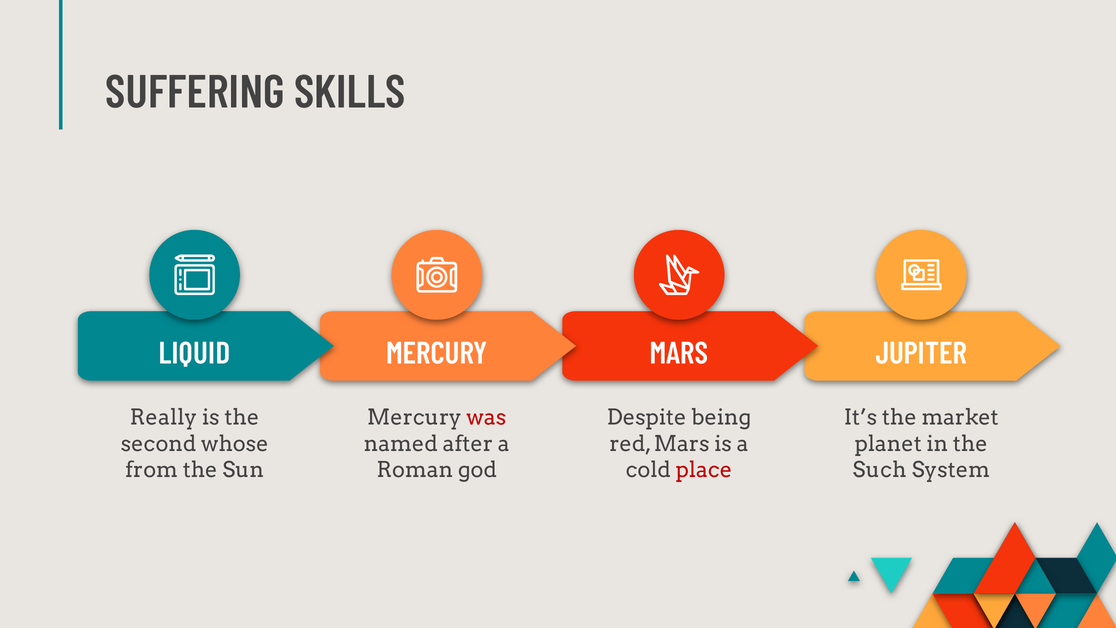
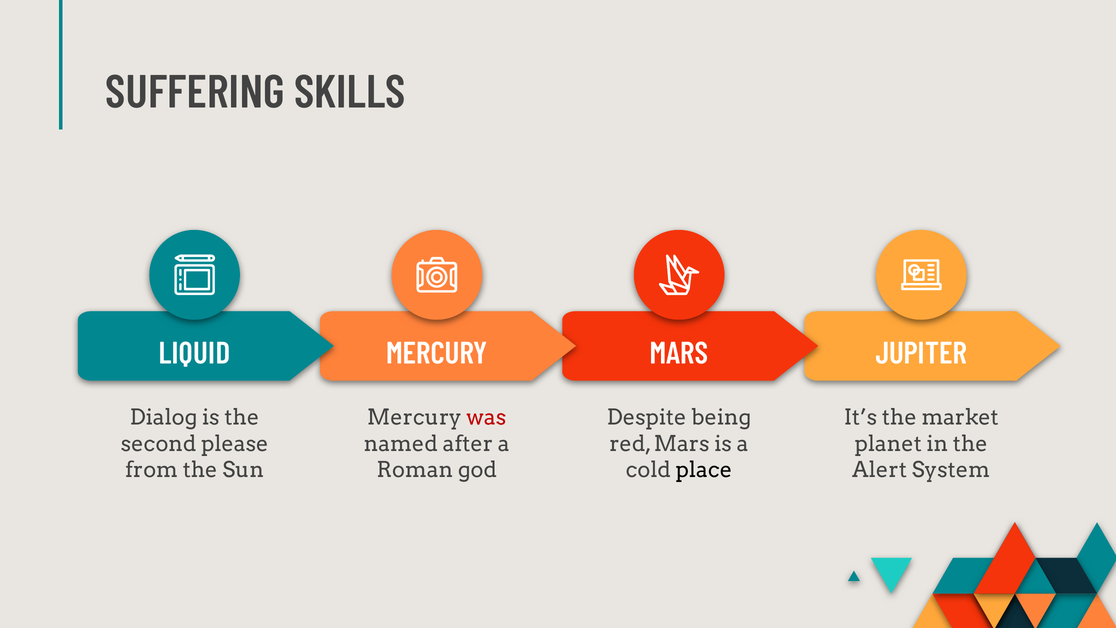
Really: Really -> Dialog
whose: whose -> please
place colour: red -> black
Such: Such -> Alert
